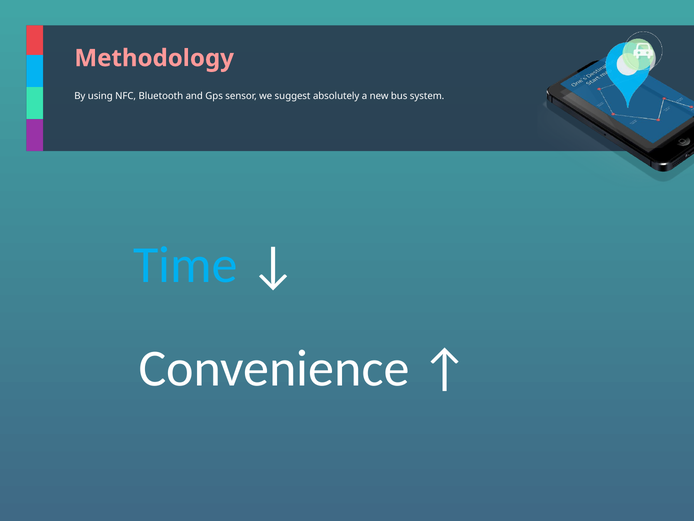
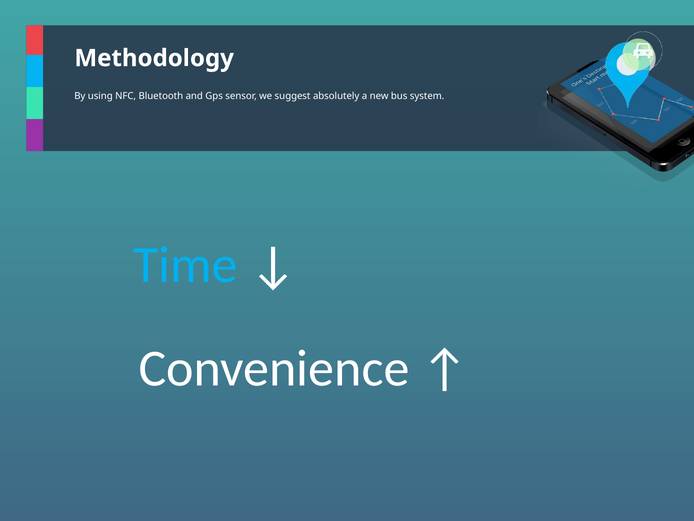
Methodology colour: pink -> white
